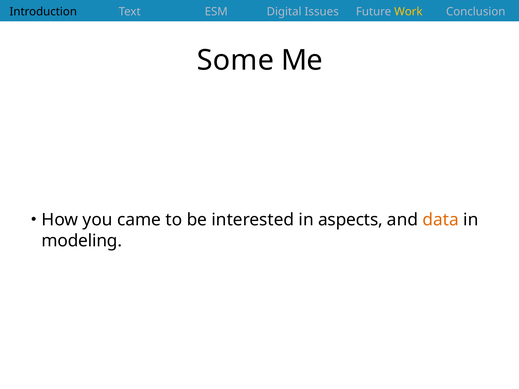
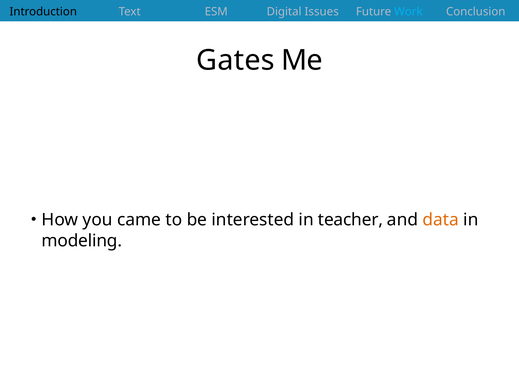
Work colour: yellow -> light blue
Some: Some -> Gates
aspects: aspects -> teacher
